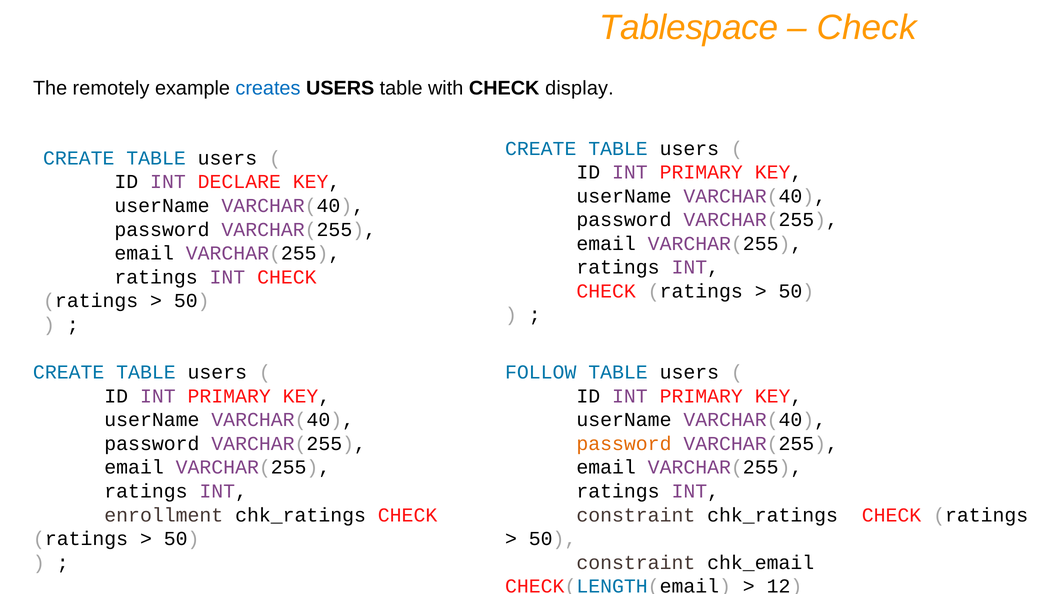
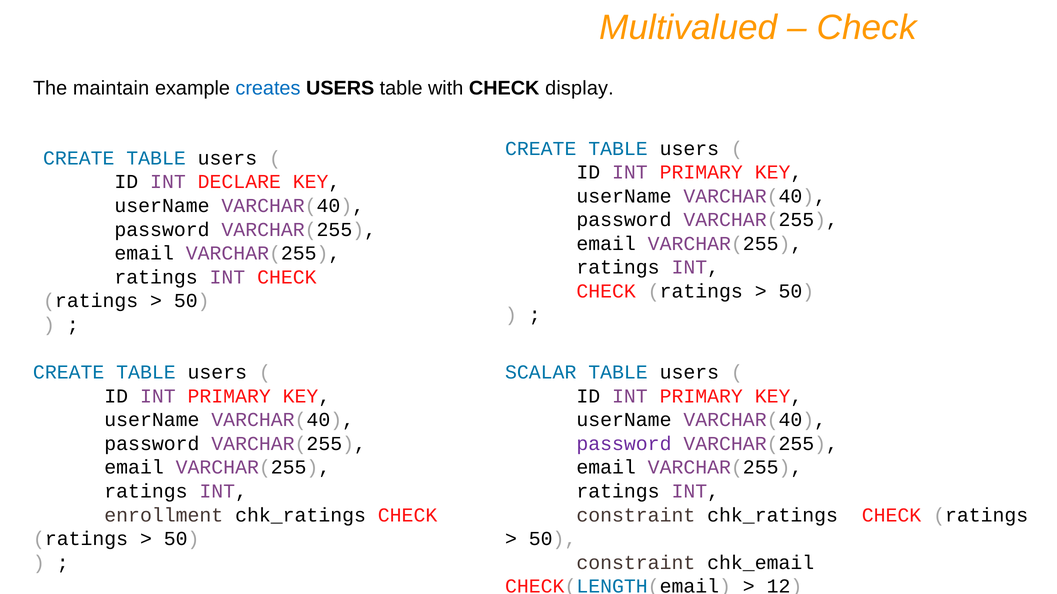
Tablespace: Tablespace -> Multivalued
remotely: remotely -> maintain
FOLLOW: FOLLOW -> SCALAR
password at (624, 444) colour: orange -> purple
